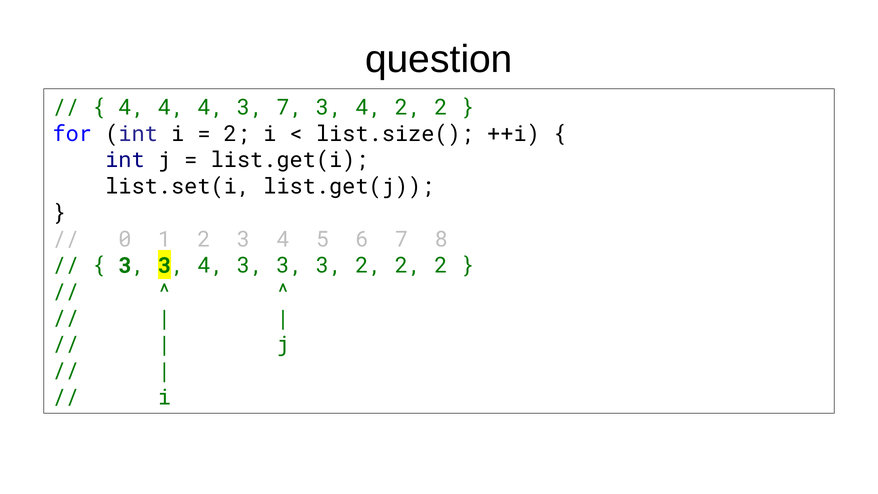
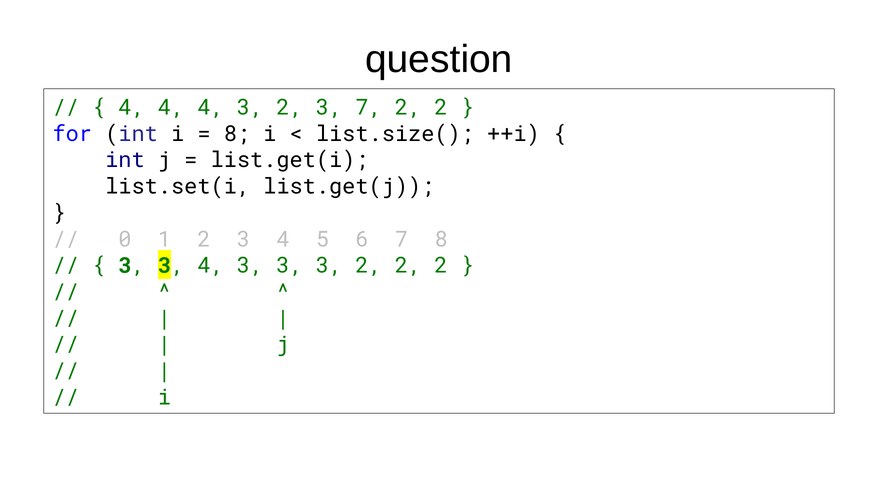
4 3 7: 7 -> 2
4 at (369, 108): 4 -> 7
2 at (237, 134): 2 -> 8
